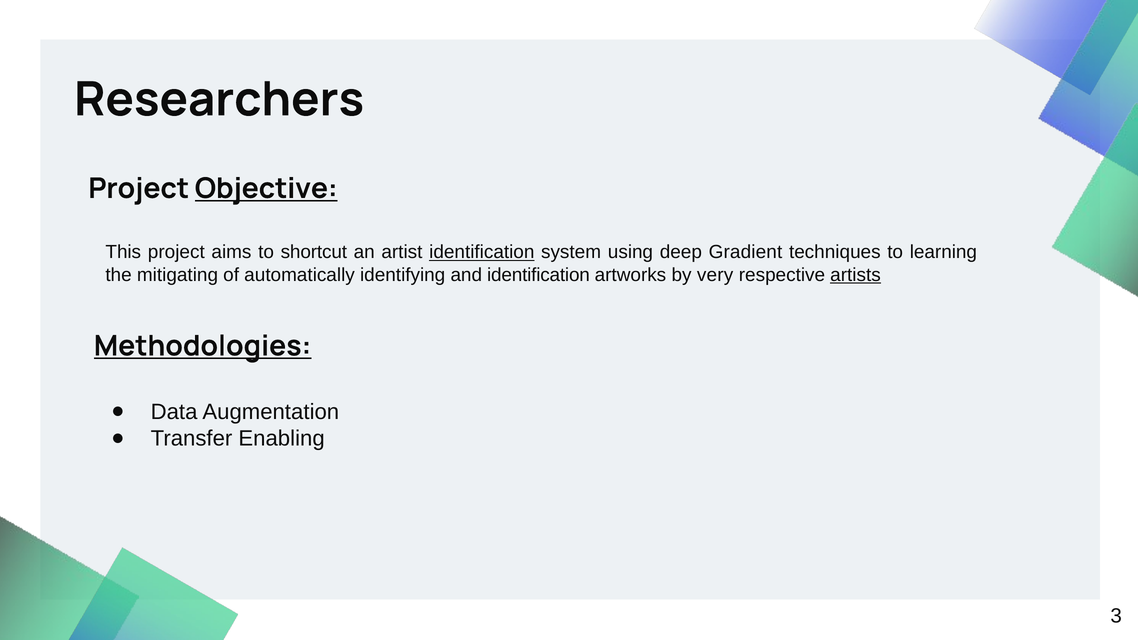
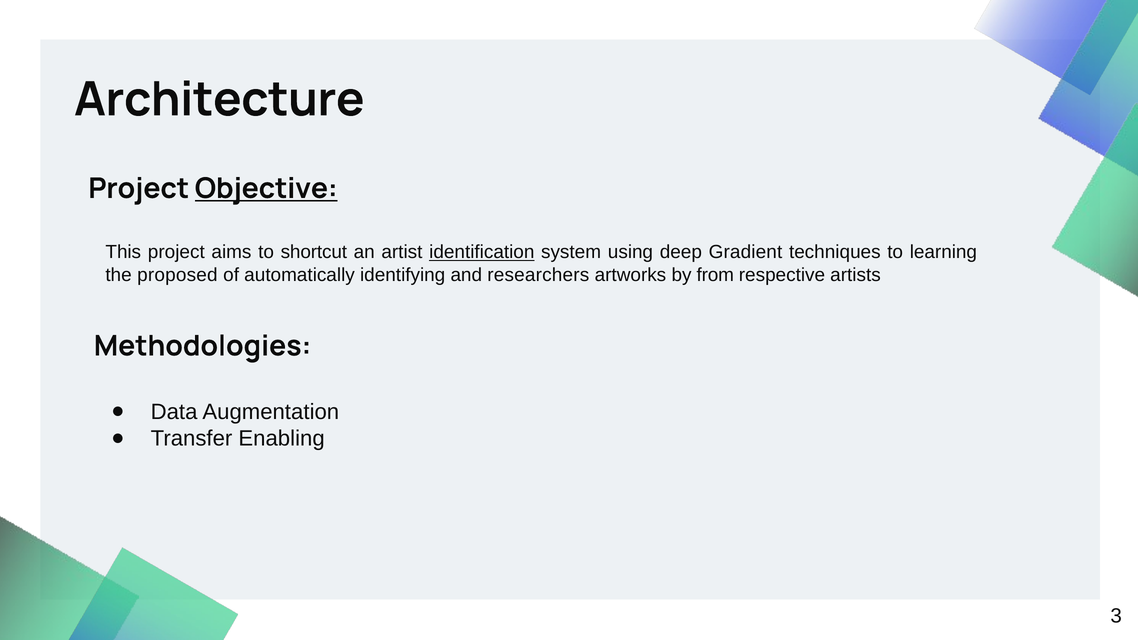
Researchers: Researchers -> Architecture
mitigating: mitigating -> proposed
and identification: identification -> researchers
very: very -> from
artists underline: present -> none
Methodologies underline: present -> none
